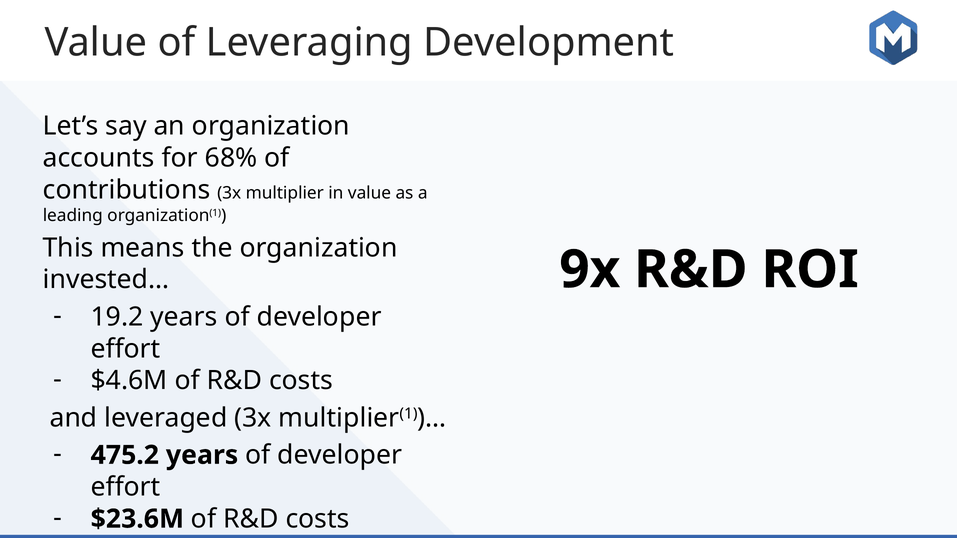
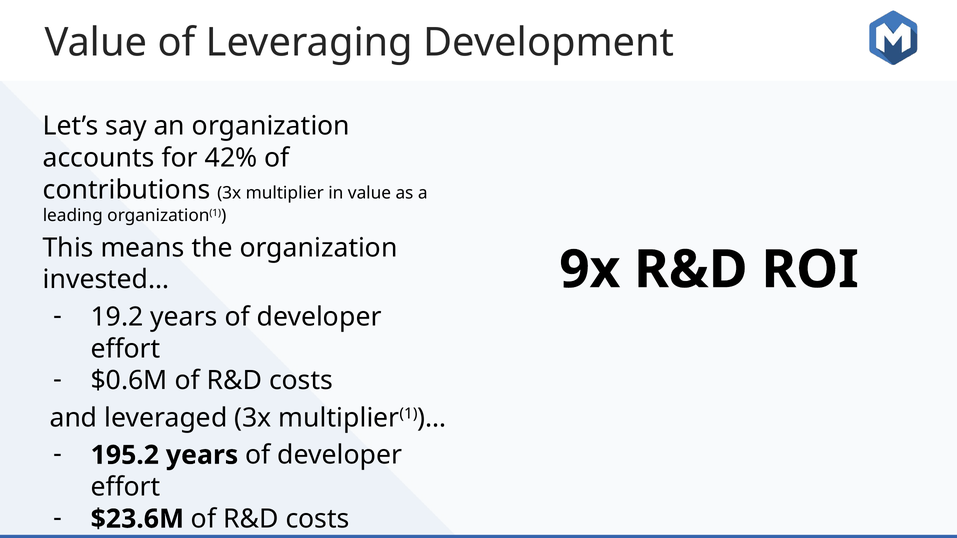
68%: 68% -> 42%
$4.6M: $4.6M -> $0.6M
475.2: 475.2 -> 195.2
